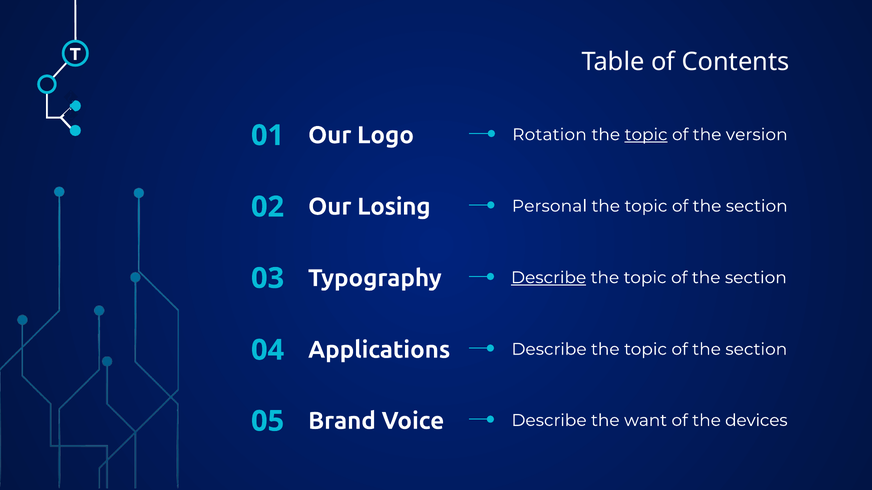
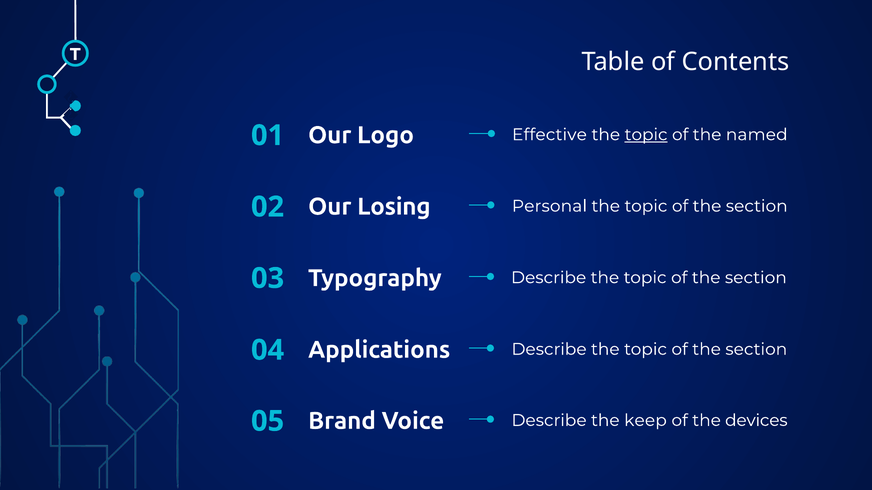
Rotation: Rotation -> Effective
version: version -> named
Describe at (549, 278) underline: present -> none
want: want -> keep
